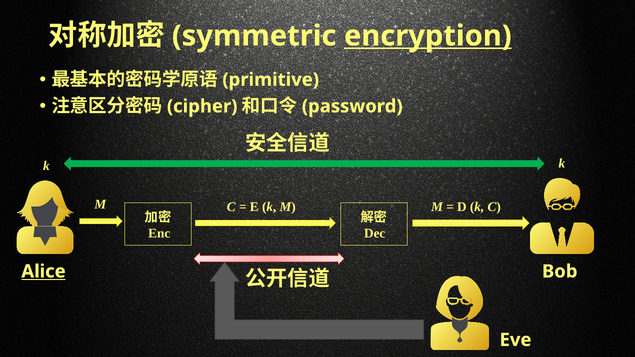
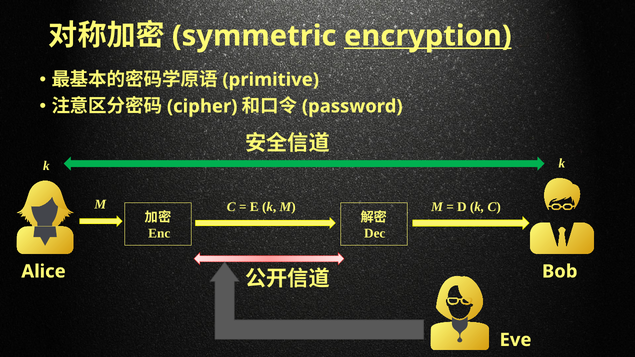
Alice underline: present -> none
